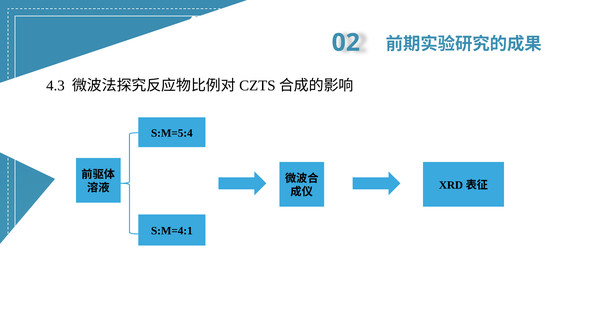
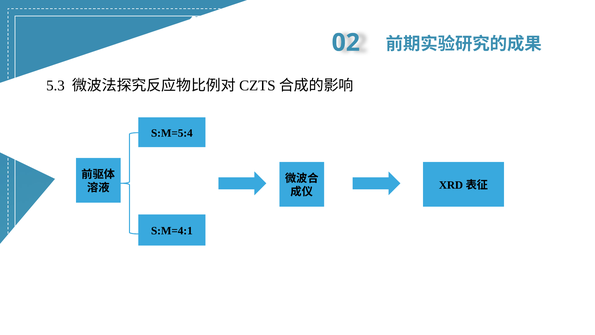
4.3: 4.3 -> 5.3
